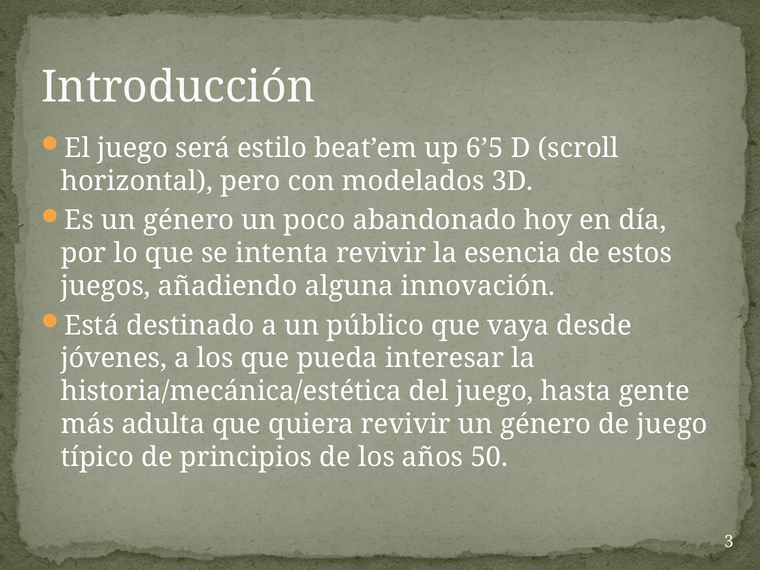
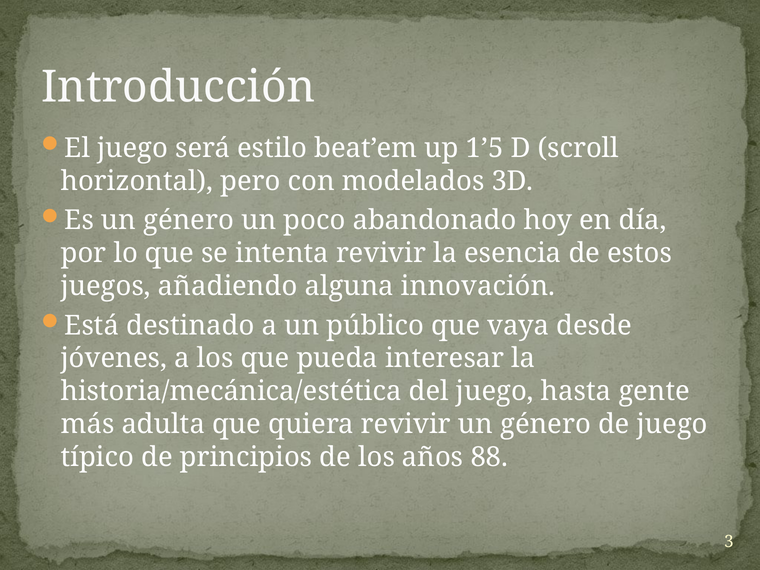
6’5: 6’5 -> 1’5
50: 50 -> 88
